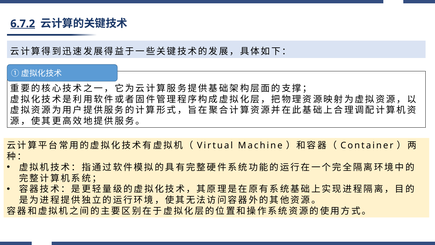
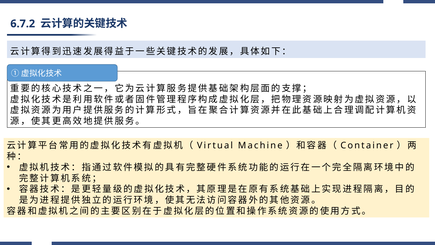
6.7.2 underline: present -> none
